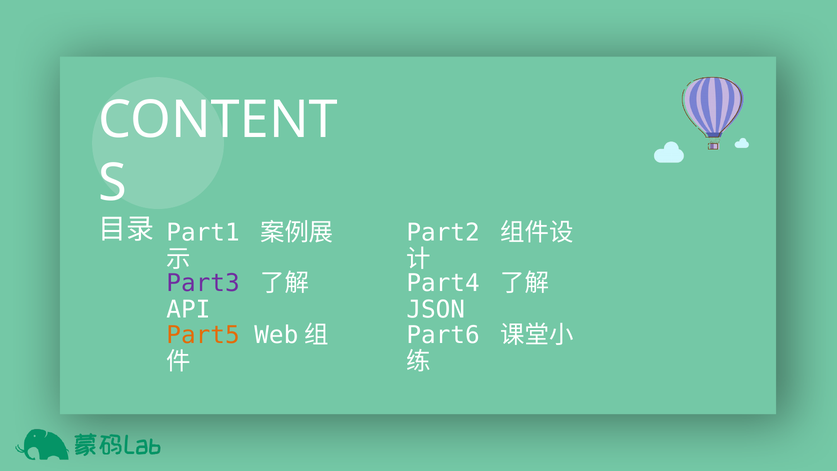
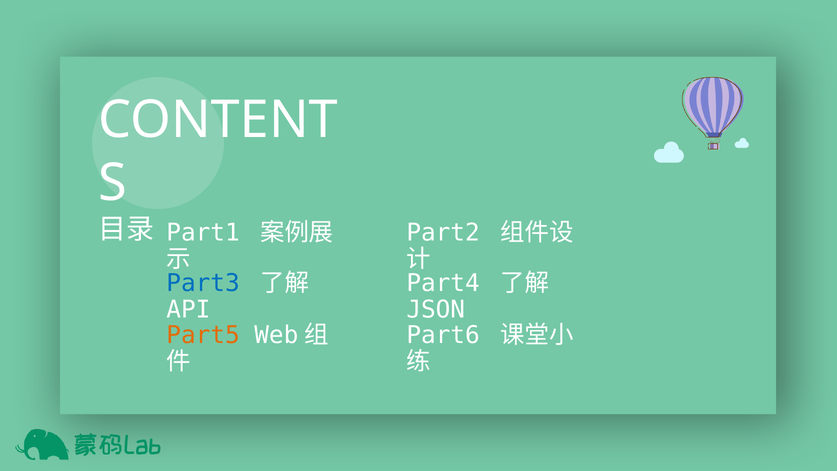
Part3 colour: purple -> blue
